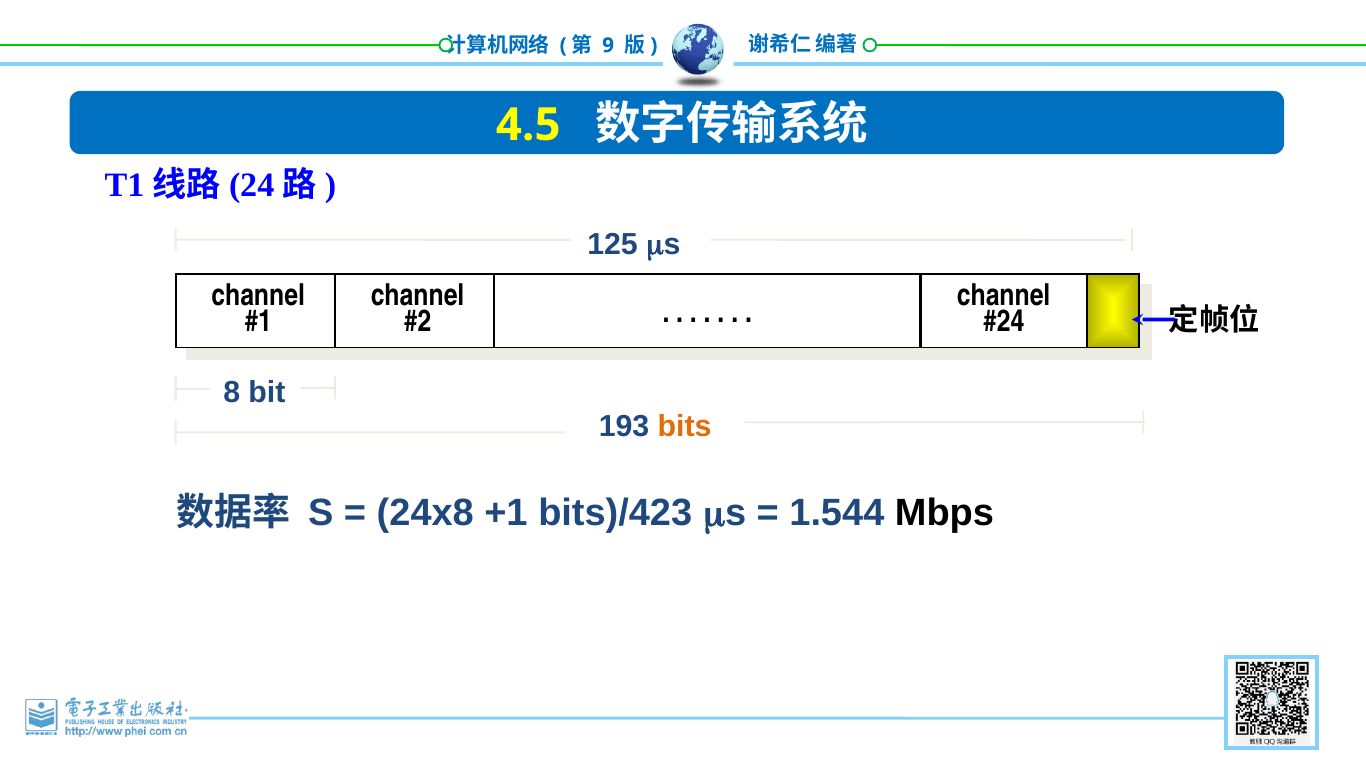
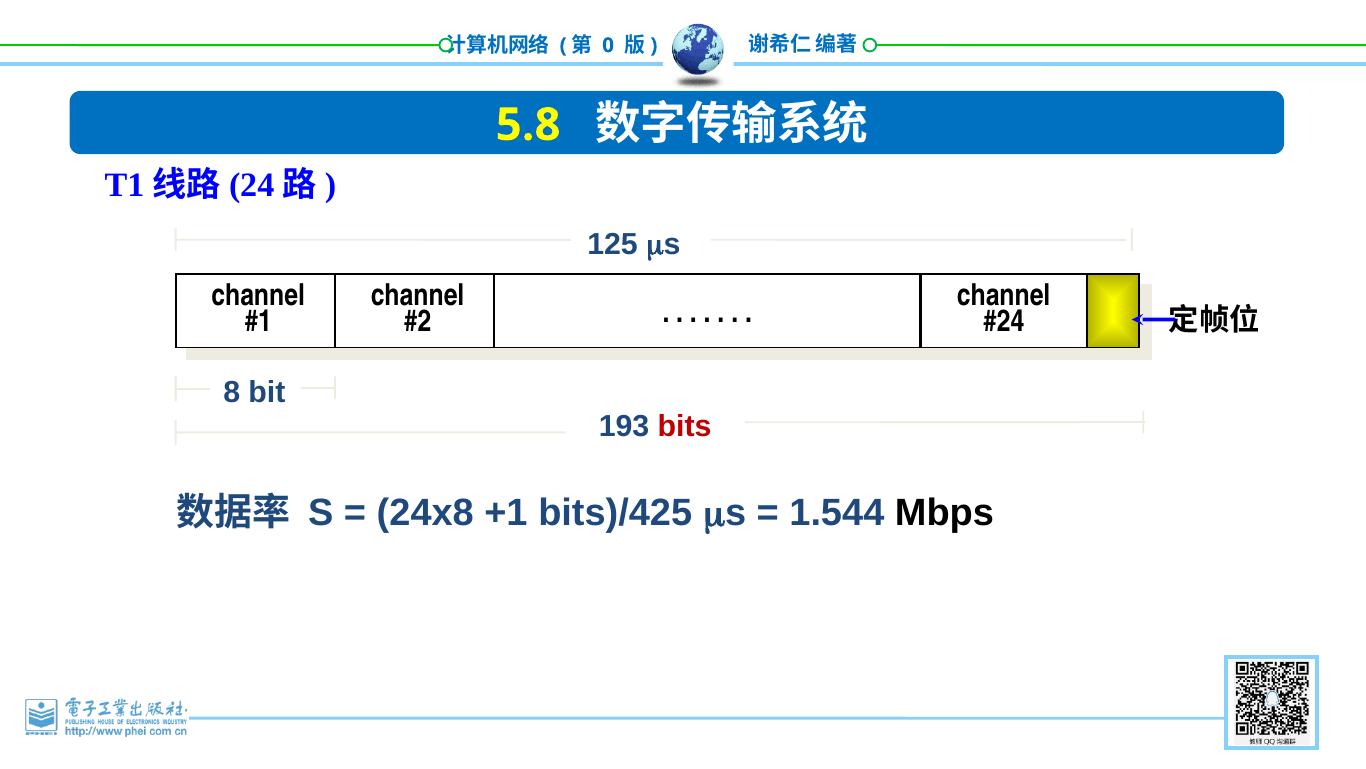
9: 9 -> 0
4.5: 4.5 -> 5.8
bits colour: orange -> red
bits)/423: bits)/423 -> bits)/425
